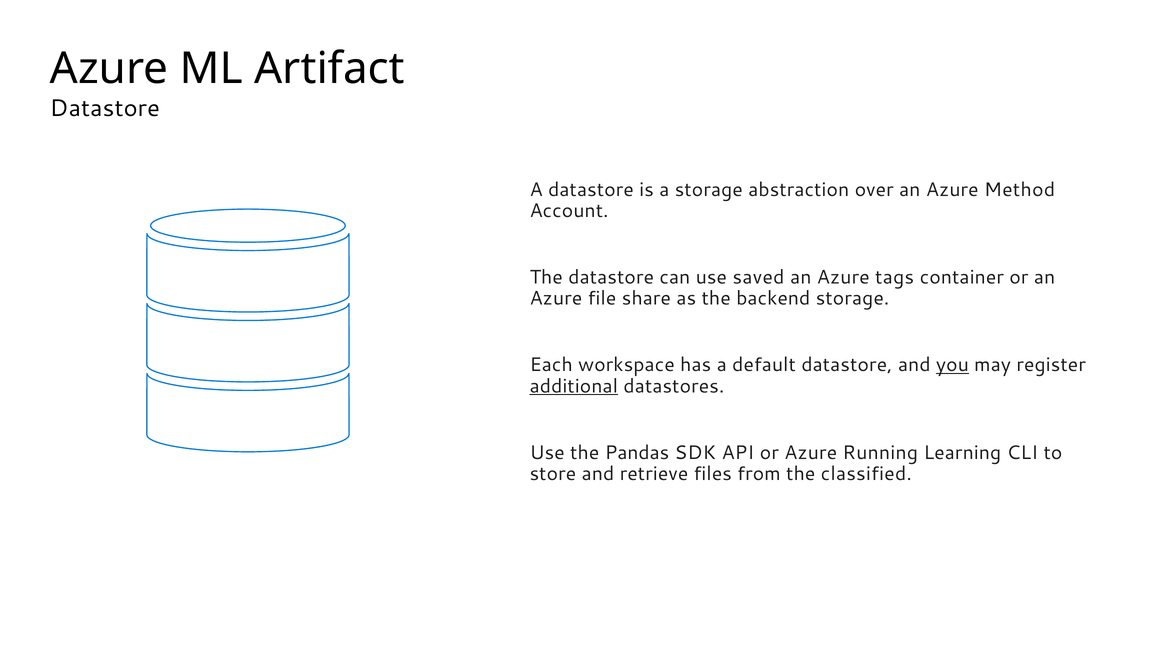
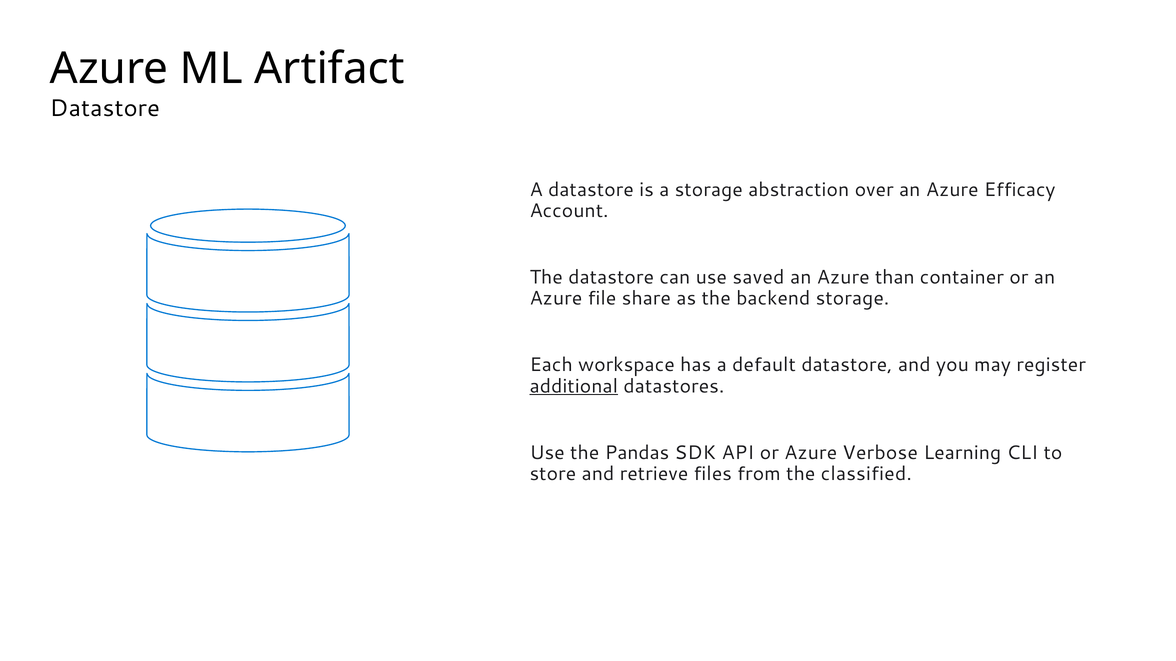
Method: Method -> Efficacy
tags: tags -> than
you underline: present -> none
Running: Running -> Verbose
